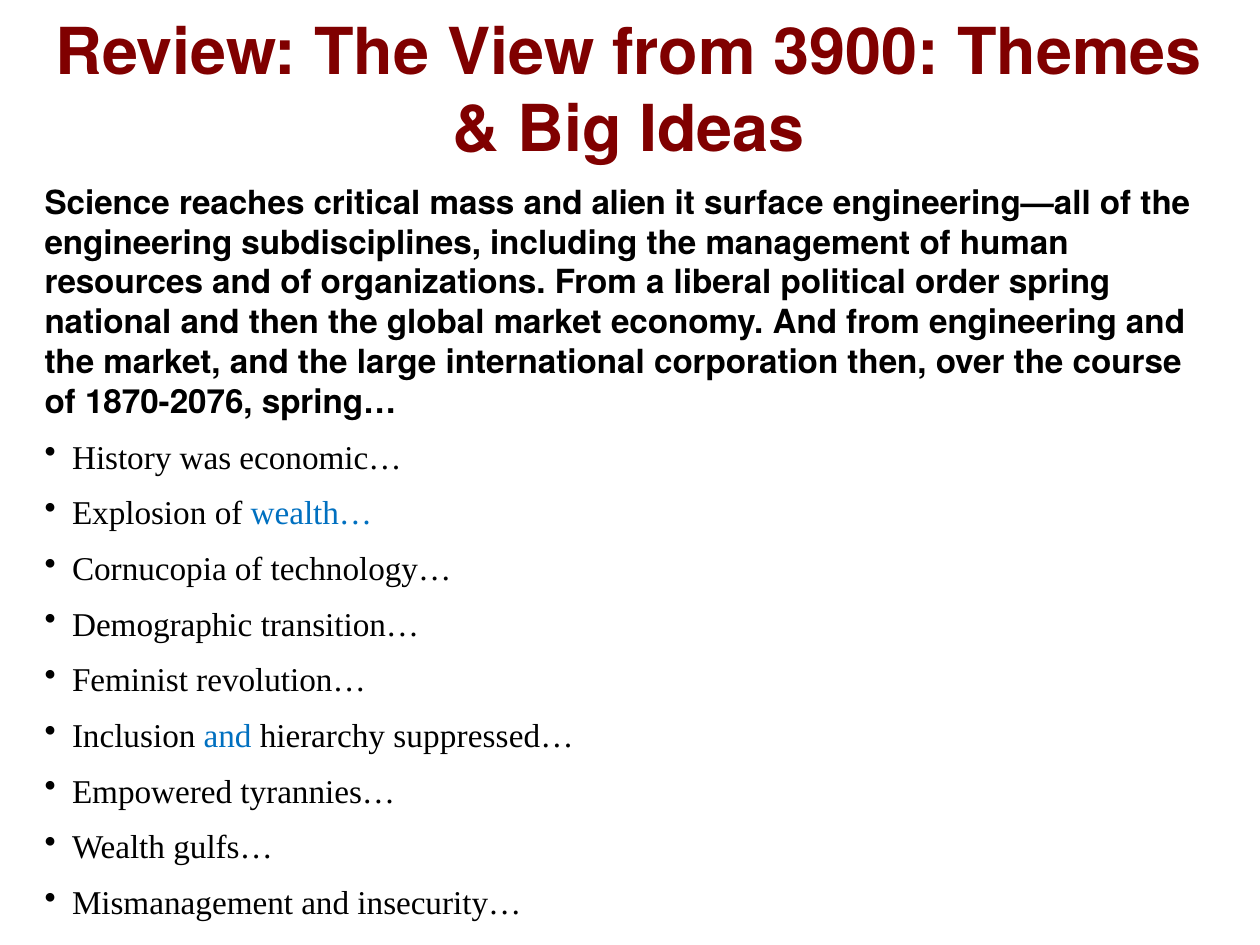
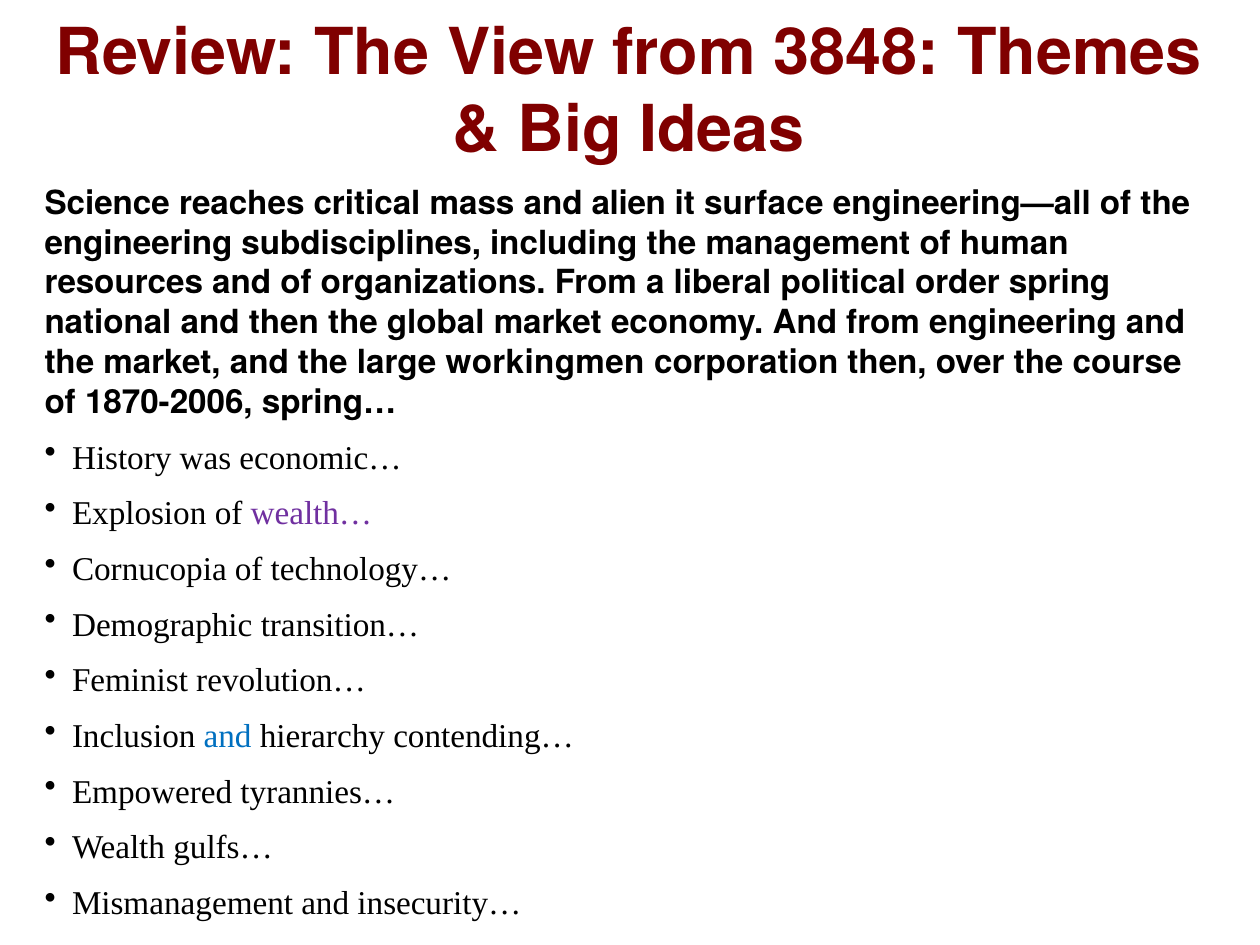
3900: 3900 -> 3848
international: international -> workingmen
1870-2076: 1870-2076 -> 1870-2006
wealth… colour: blue -> purple
suppressed…: suppressed… -> contending…
